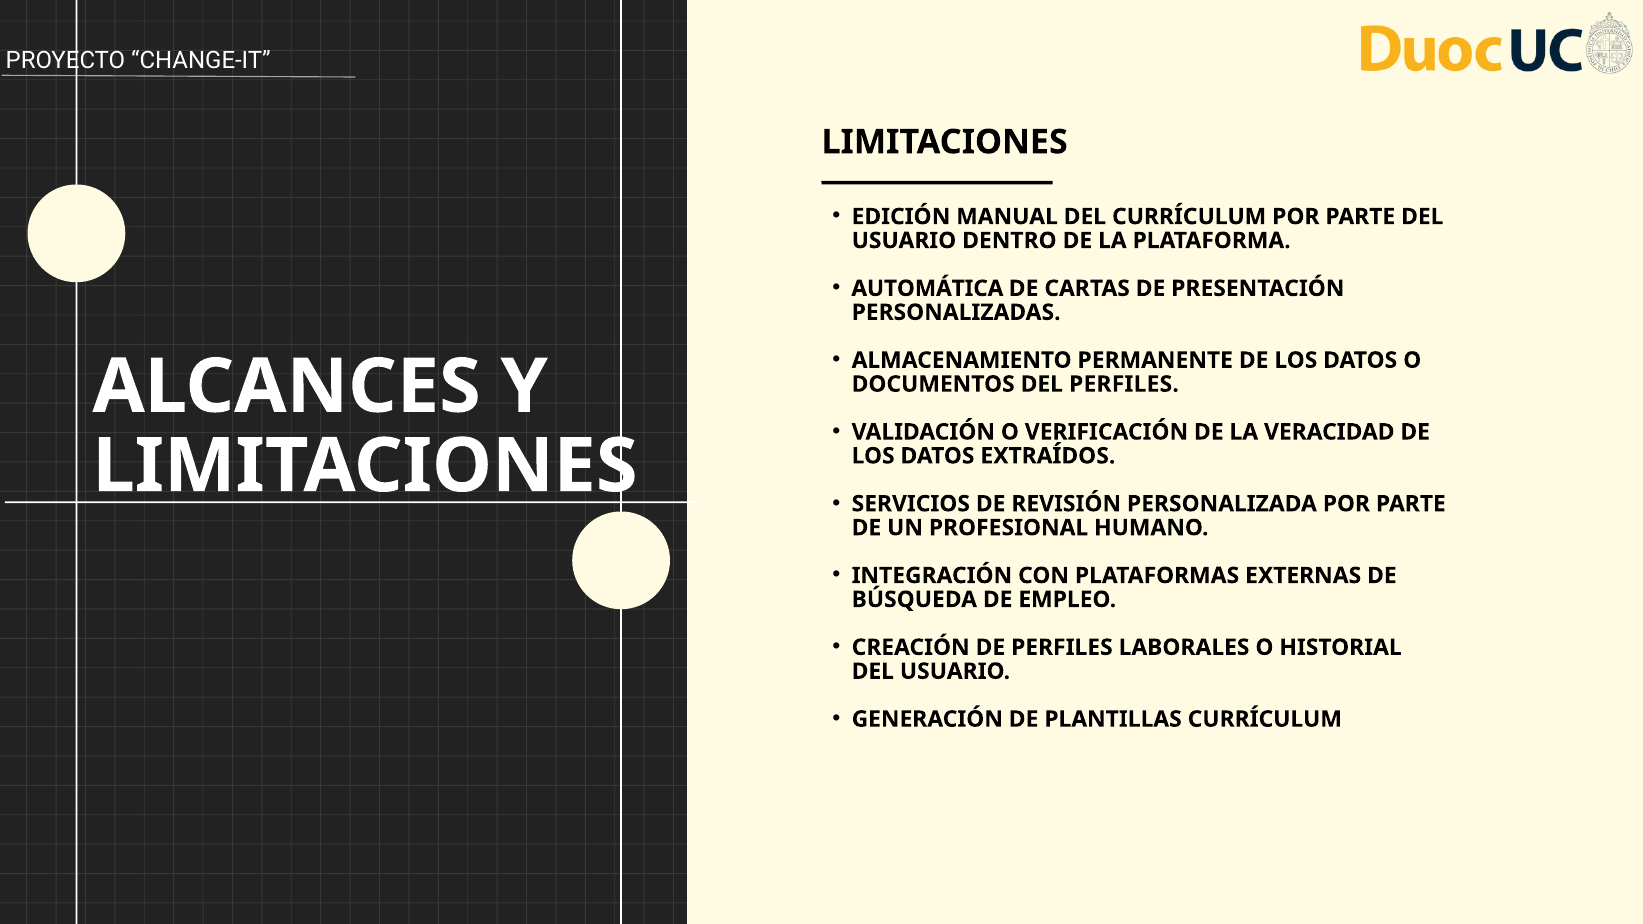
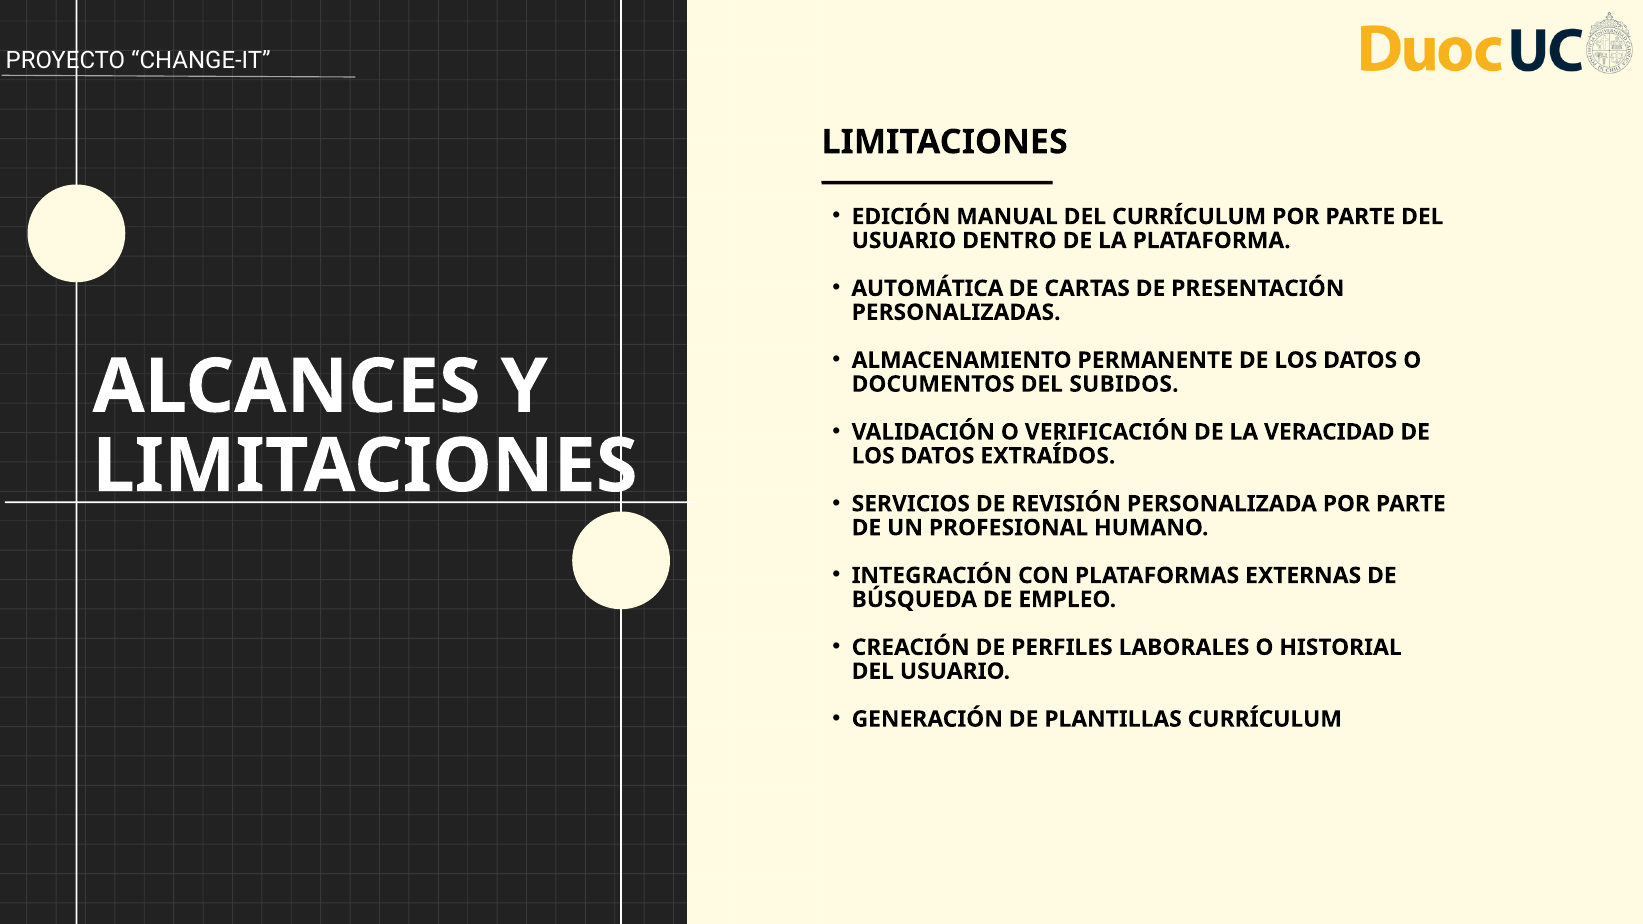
DEL PERFILES: PERFILES -> SUBIDOS
